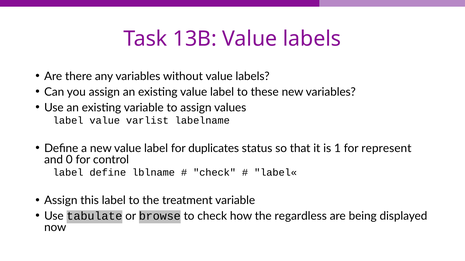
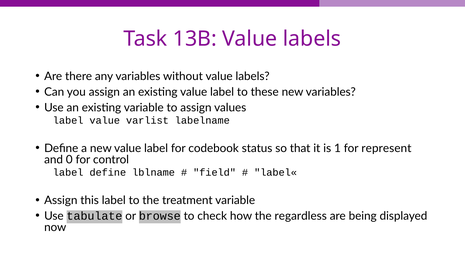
duplicates: duplicates -> codebook
check at (215, 173): check -> field
